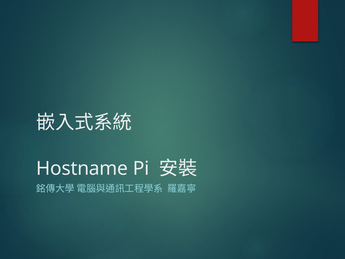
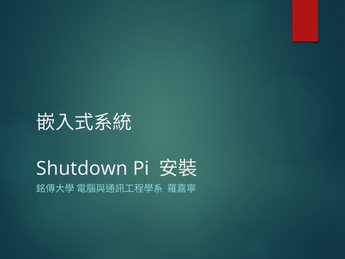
Hostname: Hostname -> Shutdown
